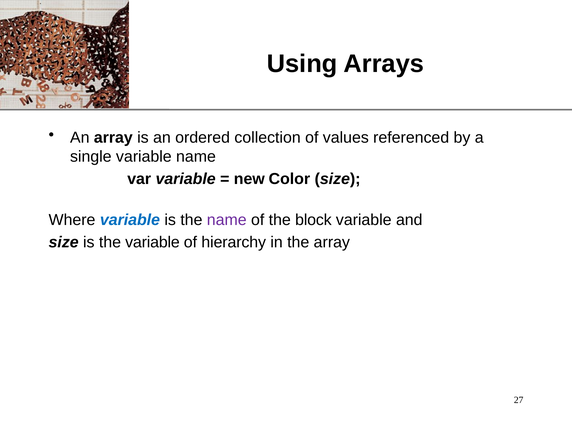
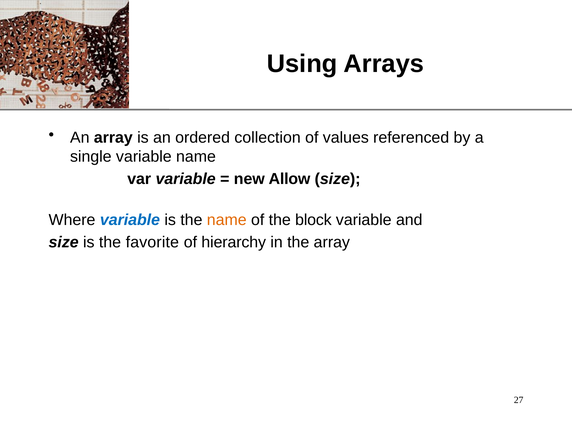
Color: Color -> Allow
name at (227, 220) colour: purple -> orange
the variable: variable -> favorite
